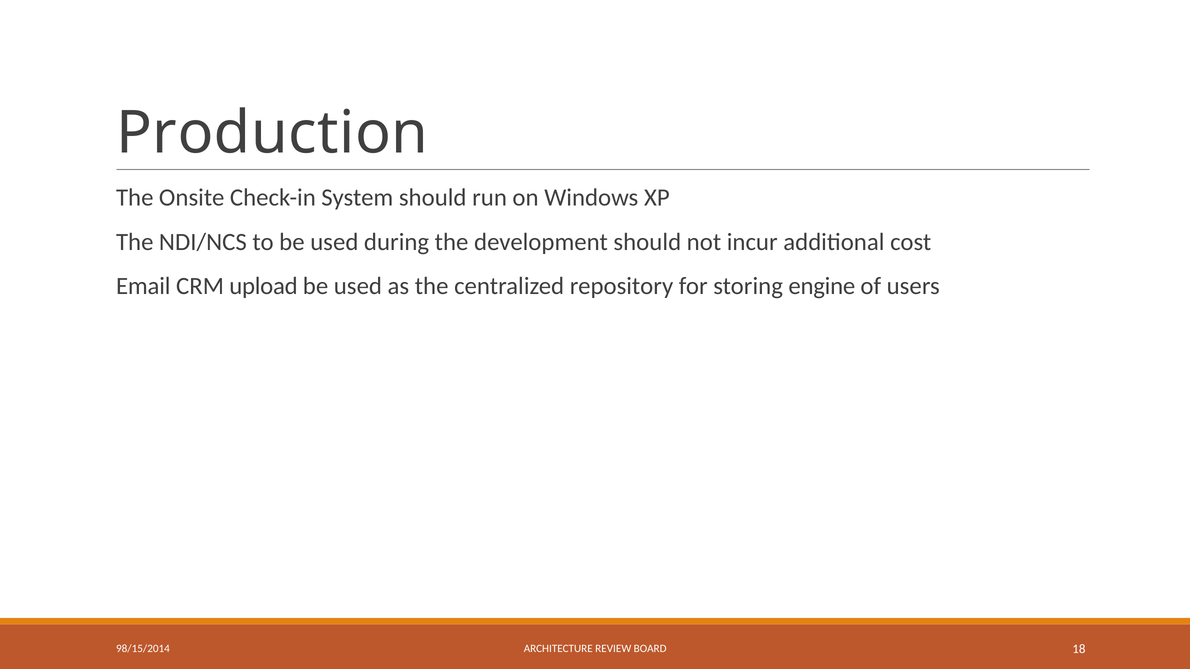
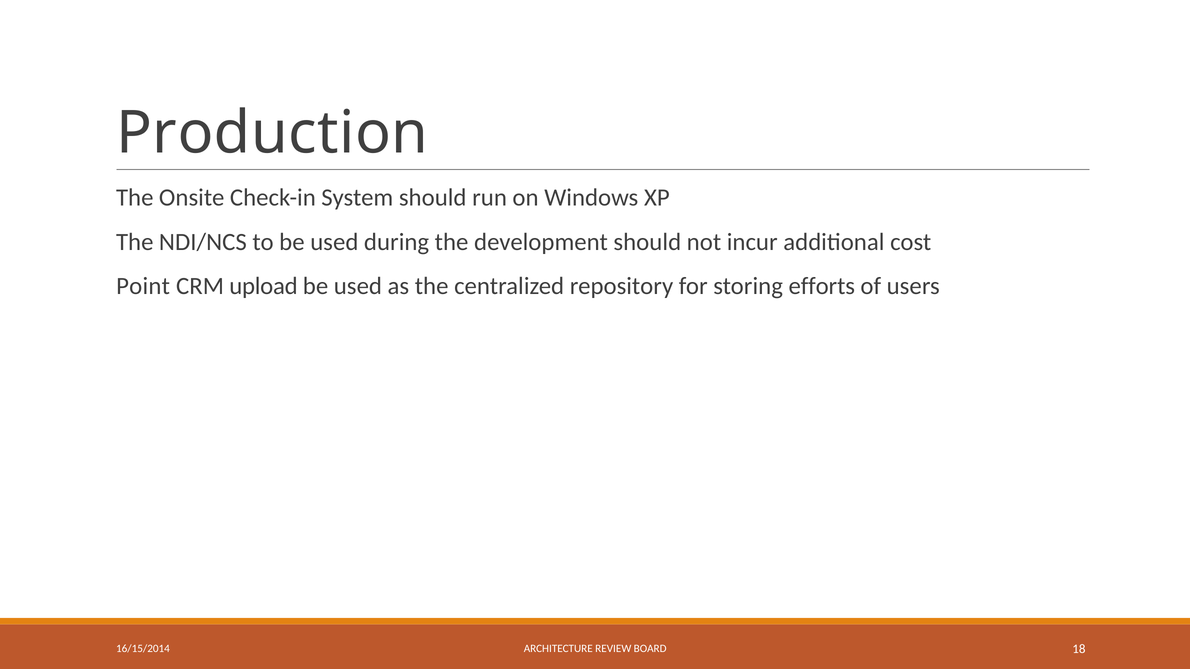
Email: Email -> Point
engine: engine -> efforts
98/15/2014: 98/15/2014 -> 16/15/2014
